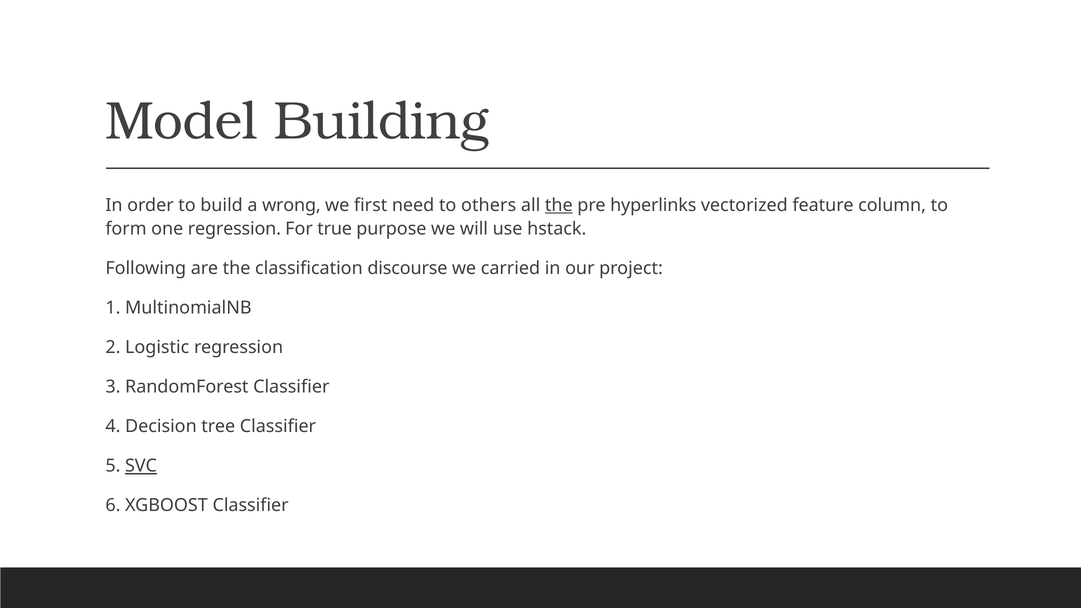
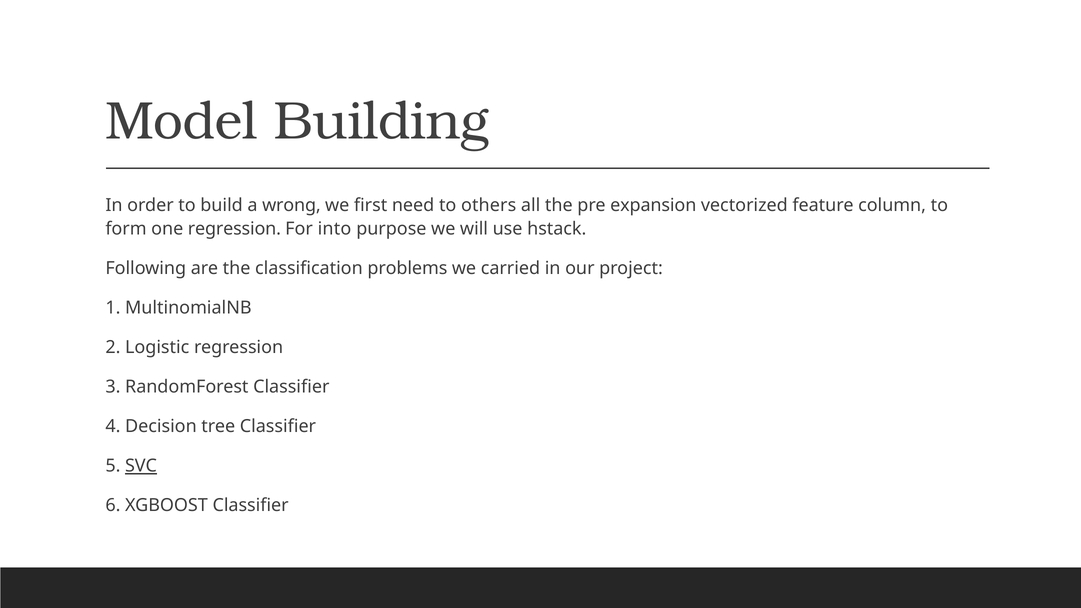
the at (559, 205) underline: present -> none
hyperlinks: hyperlinks -> expansion
true: true -> into
discourse: discourse -> problems
